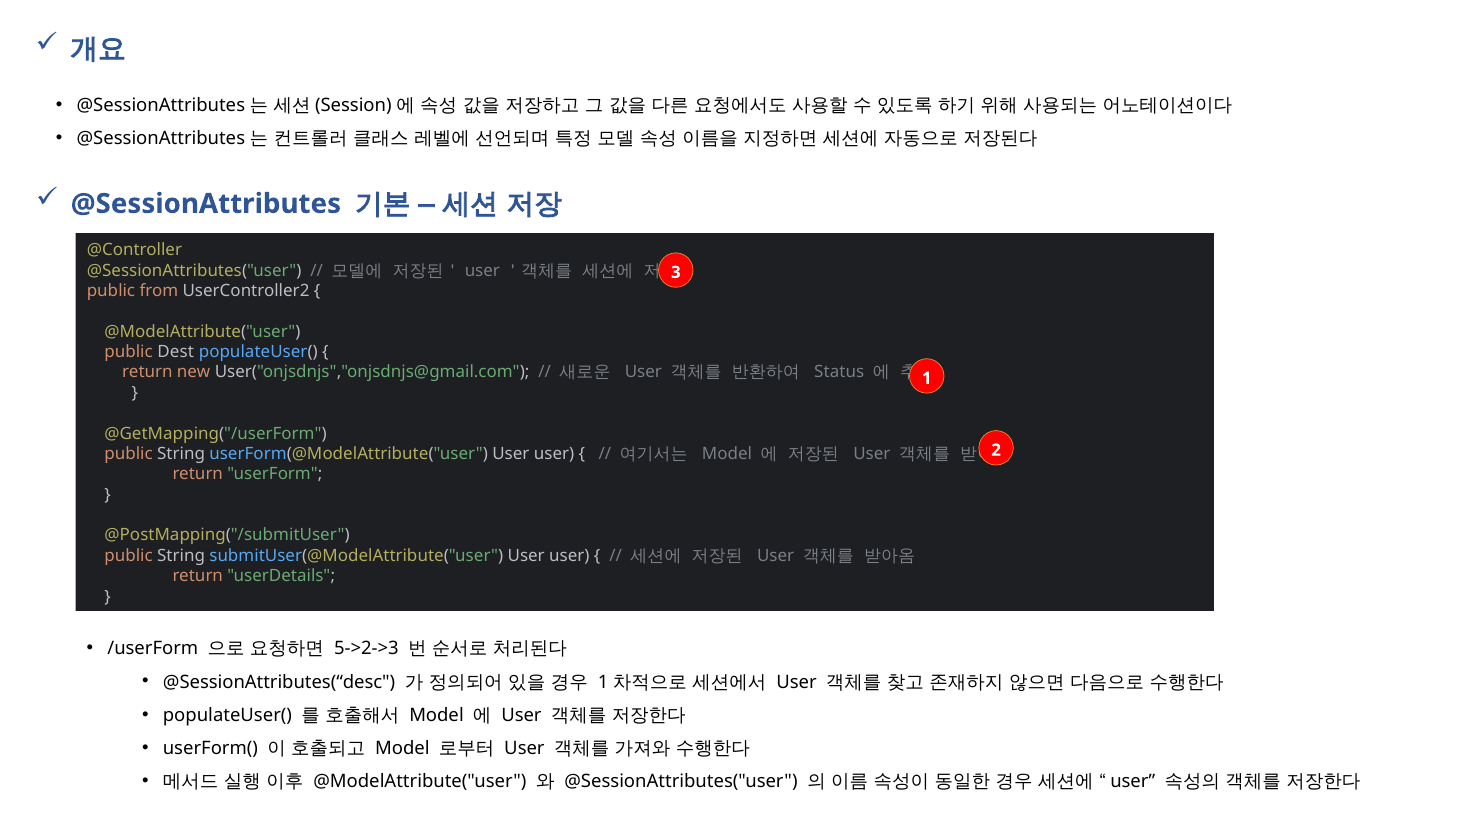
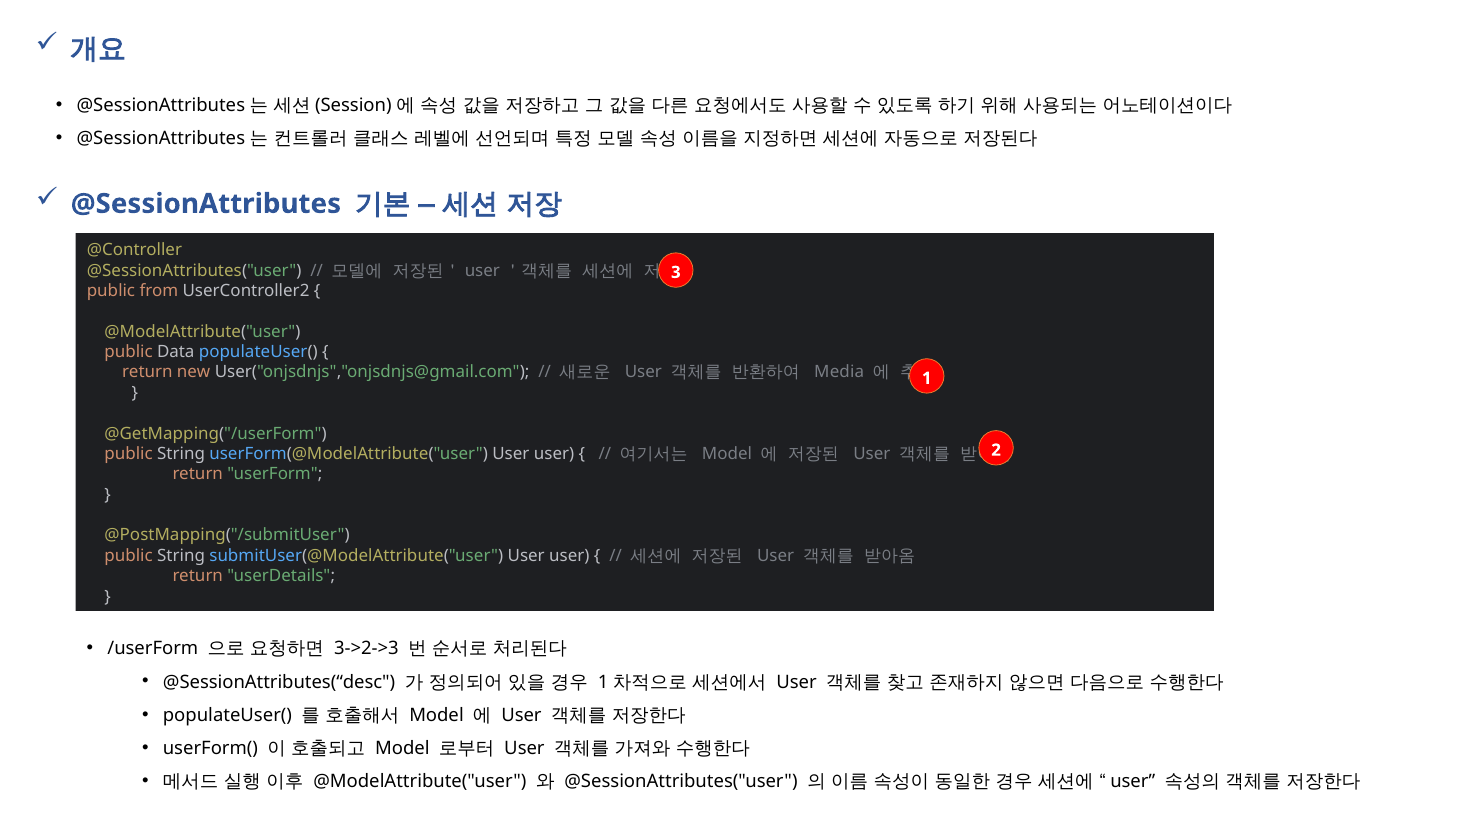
Dest: Dest -> Data
Status: Status -> Media
5->2->3: 5->2->3 -> 3->2->3
